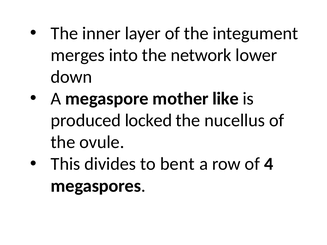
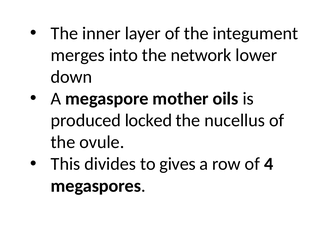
like: like -> oils
bent: bent -> gives
